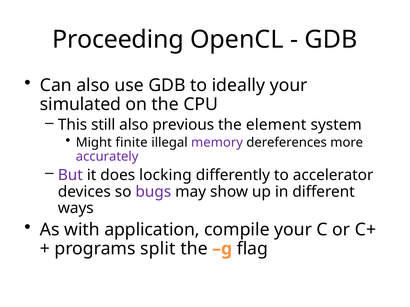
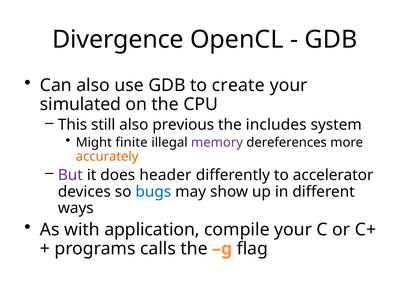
Proceeding: Proceeding -> Divergence
ideally: ideally -> create
element: element -> includes
accurately colour: purple -> orange
locking: locking -> header
bugs colour: purple -> blue
split: split -> calls
